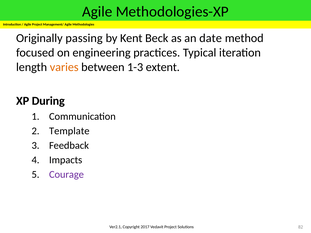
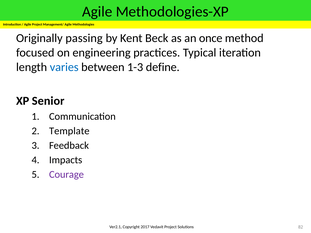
date: date -> once
varies colour: orange -> blue
extent: extent -> define
During: During -> Senior
